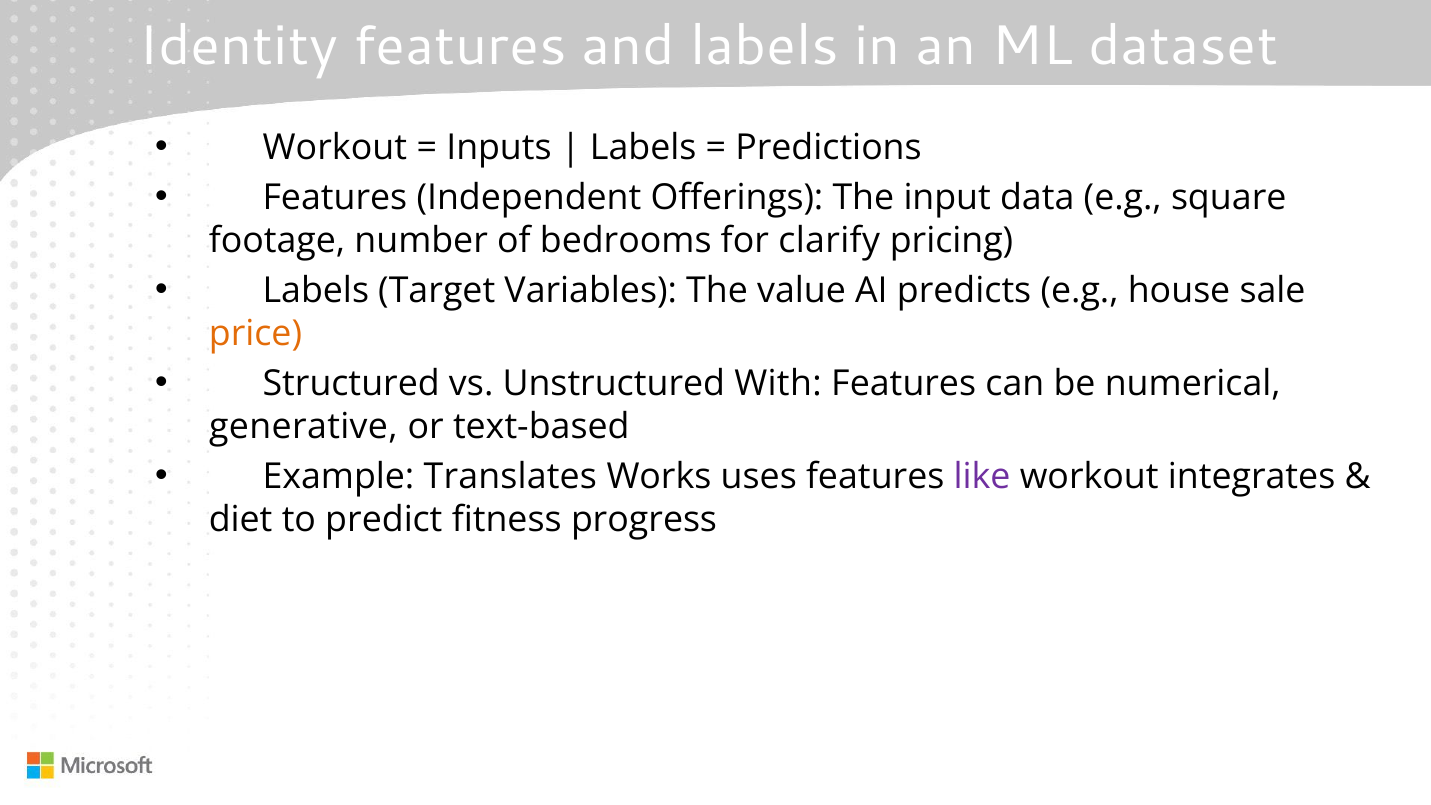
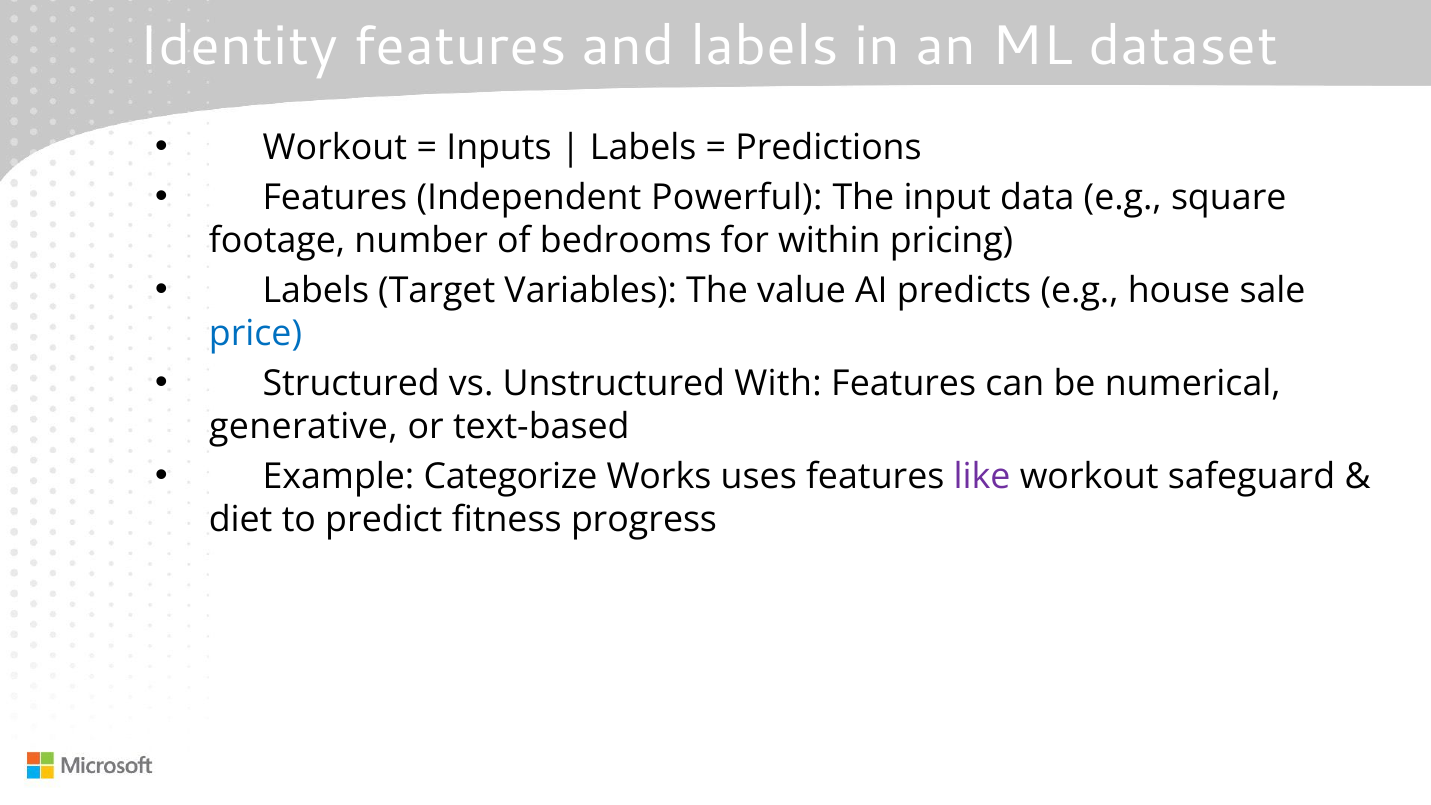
Offerings: Offerings -> Powerful
clarify: clarify -> within
price colour: orange -> blue
Translates: Translates -> Categorize
integrates: integrates -> safeguard
